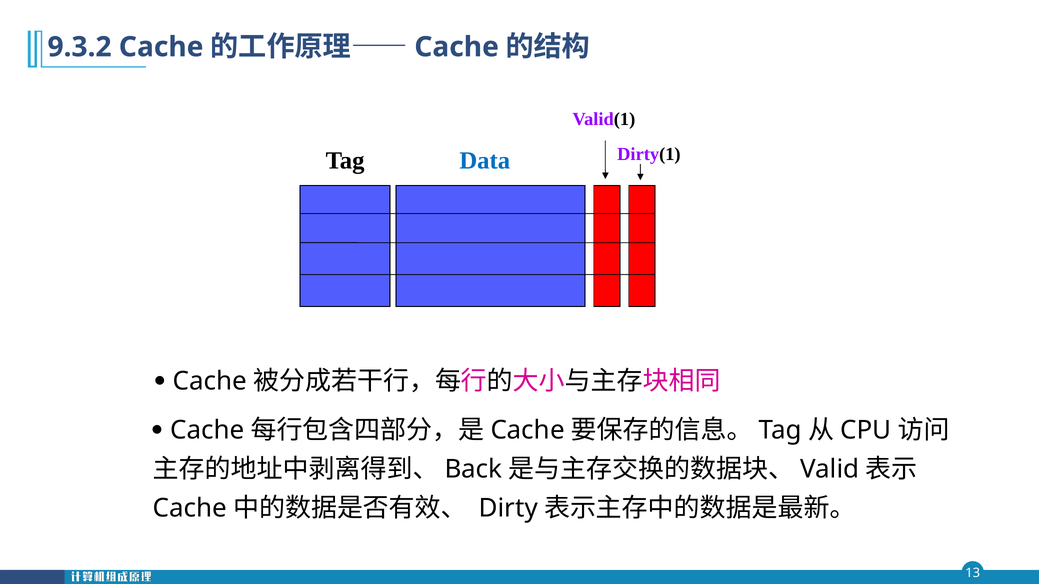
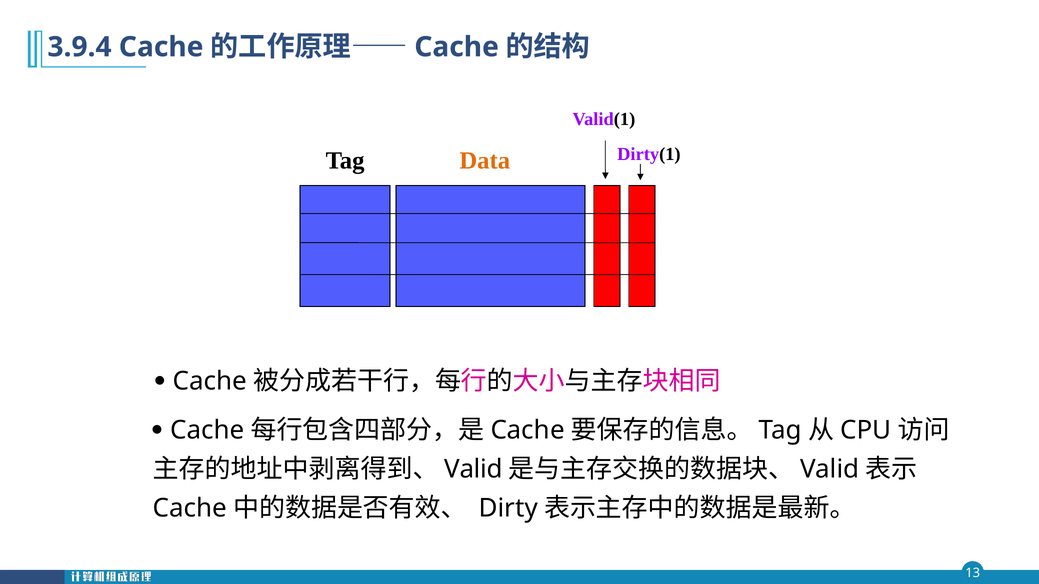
9.3.2: 9.3.2 -> 3.9.4
Data colour: blue -> orange
Back at (473, 470): Back -> Valid
